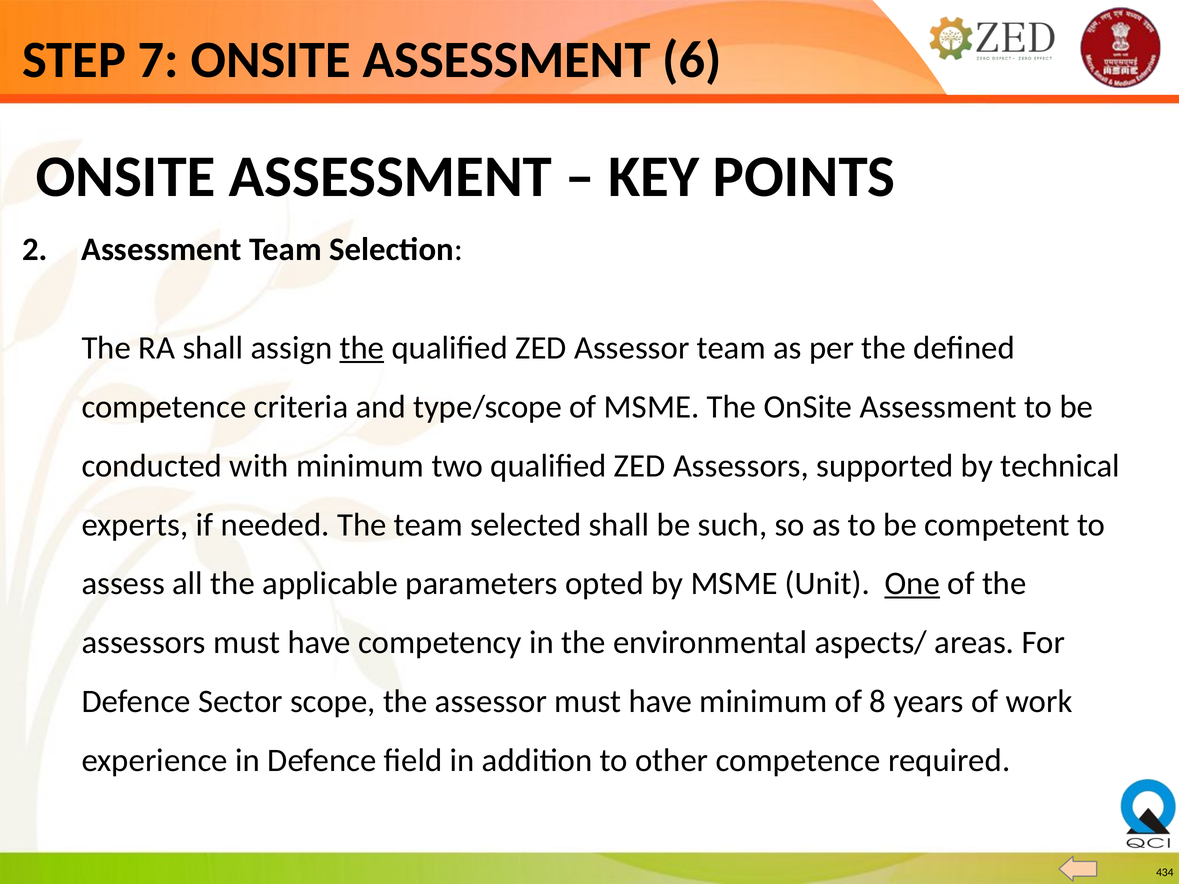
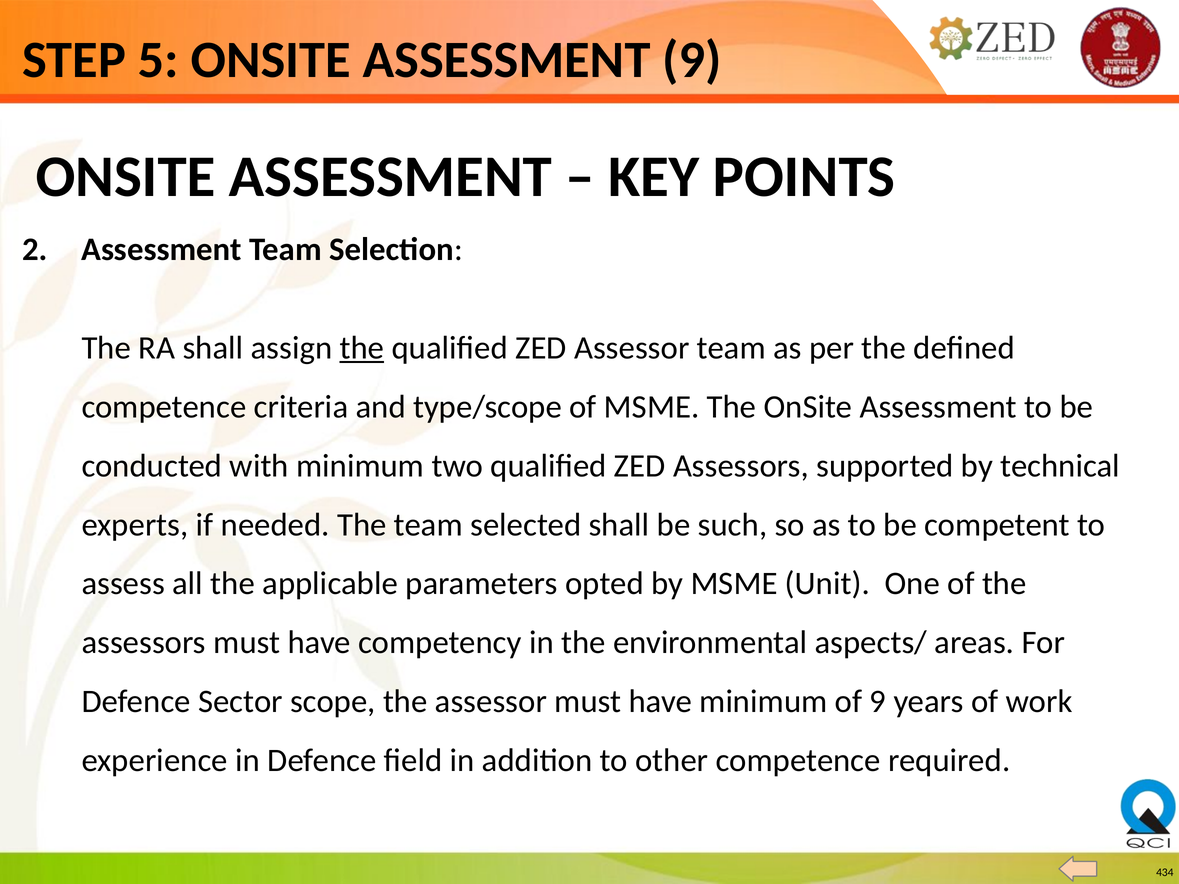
7: 7 -> 5
ASSESSMENT 6: 6 -> 9
One underline: present -> none
of 8: 8 -> 9
